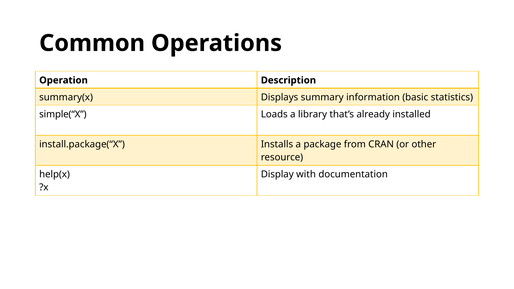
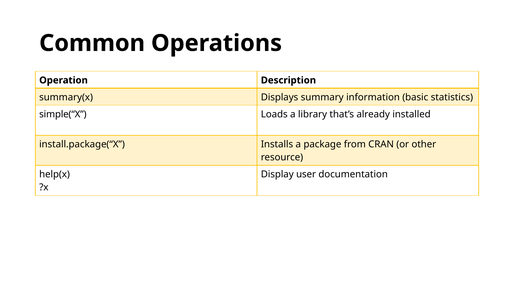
with: with -> user
